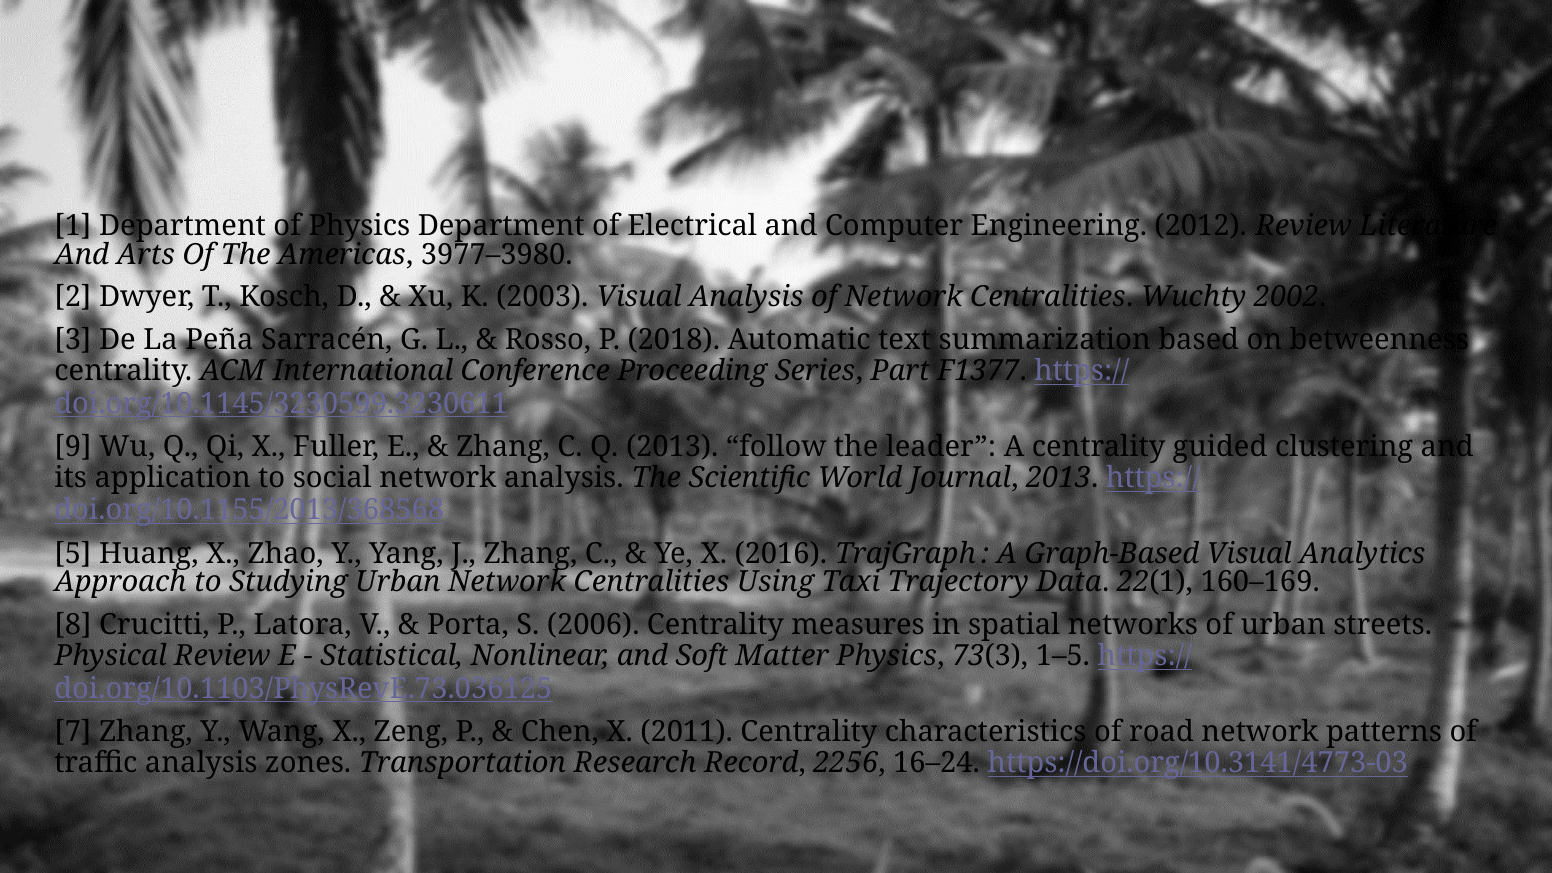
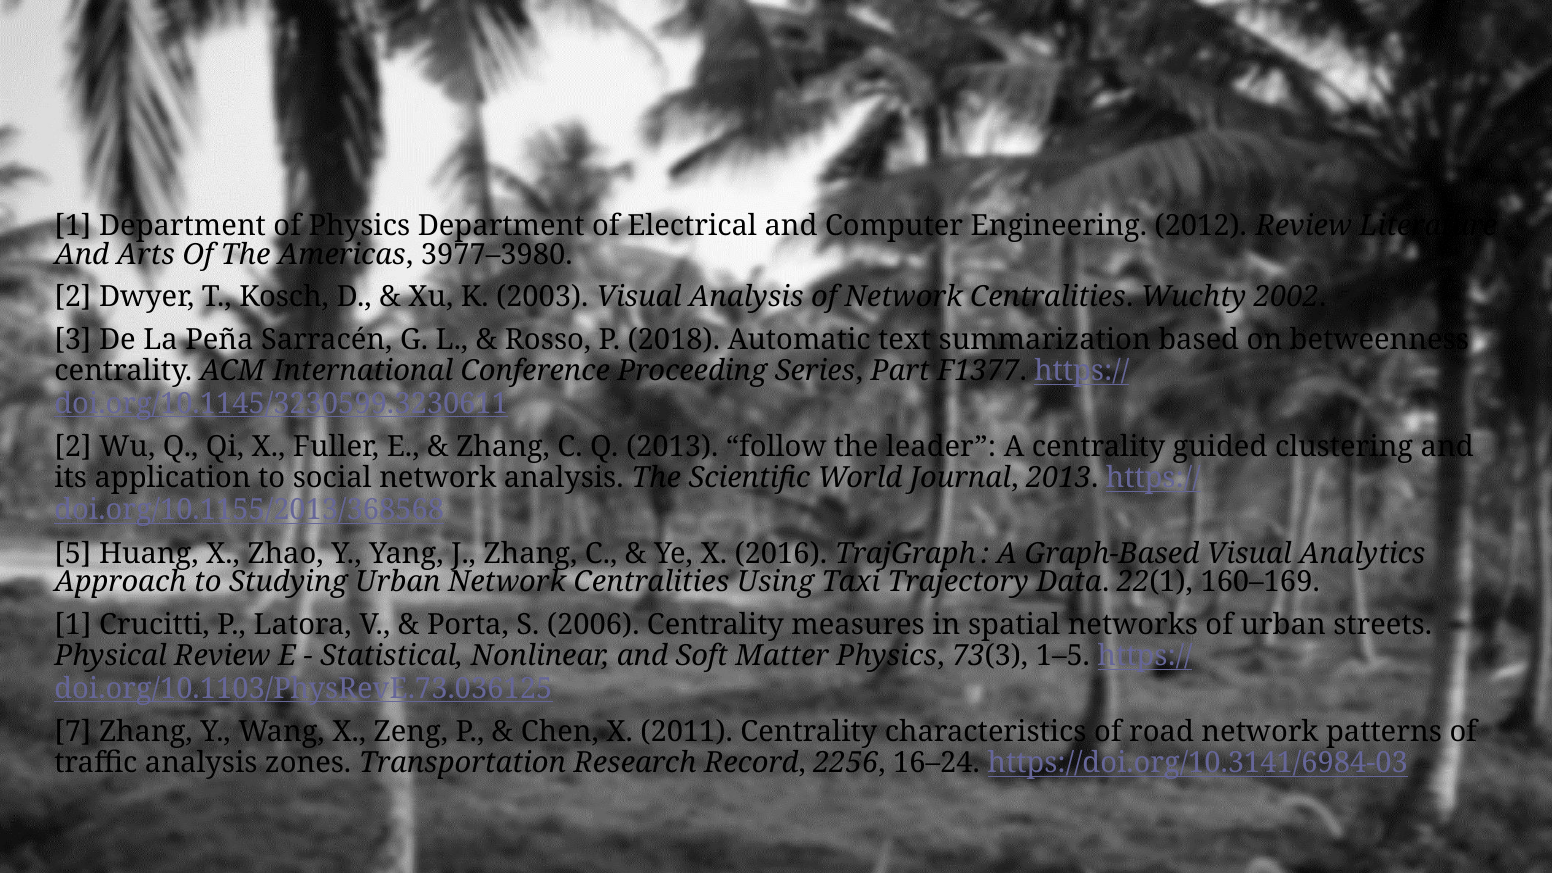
9 at (73, 447): 9 -> 2
8 at (73, 625): 8 -> 1
https://doi.org/10.3141/4773-03: https://doi.org/10.3141/4773-03 -> https://doi.org/10.3141/6984-03
